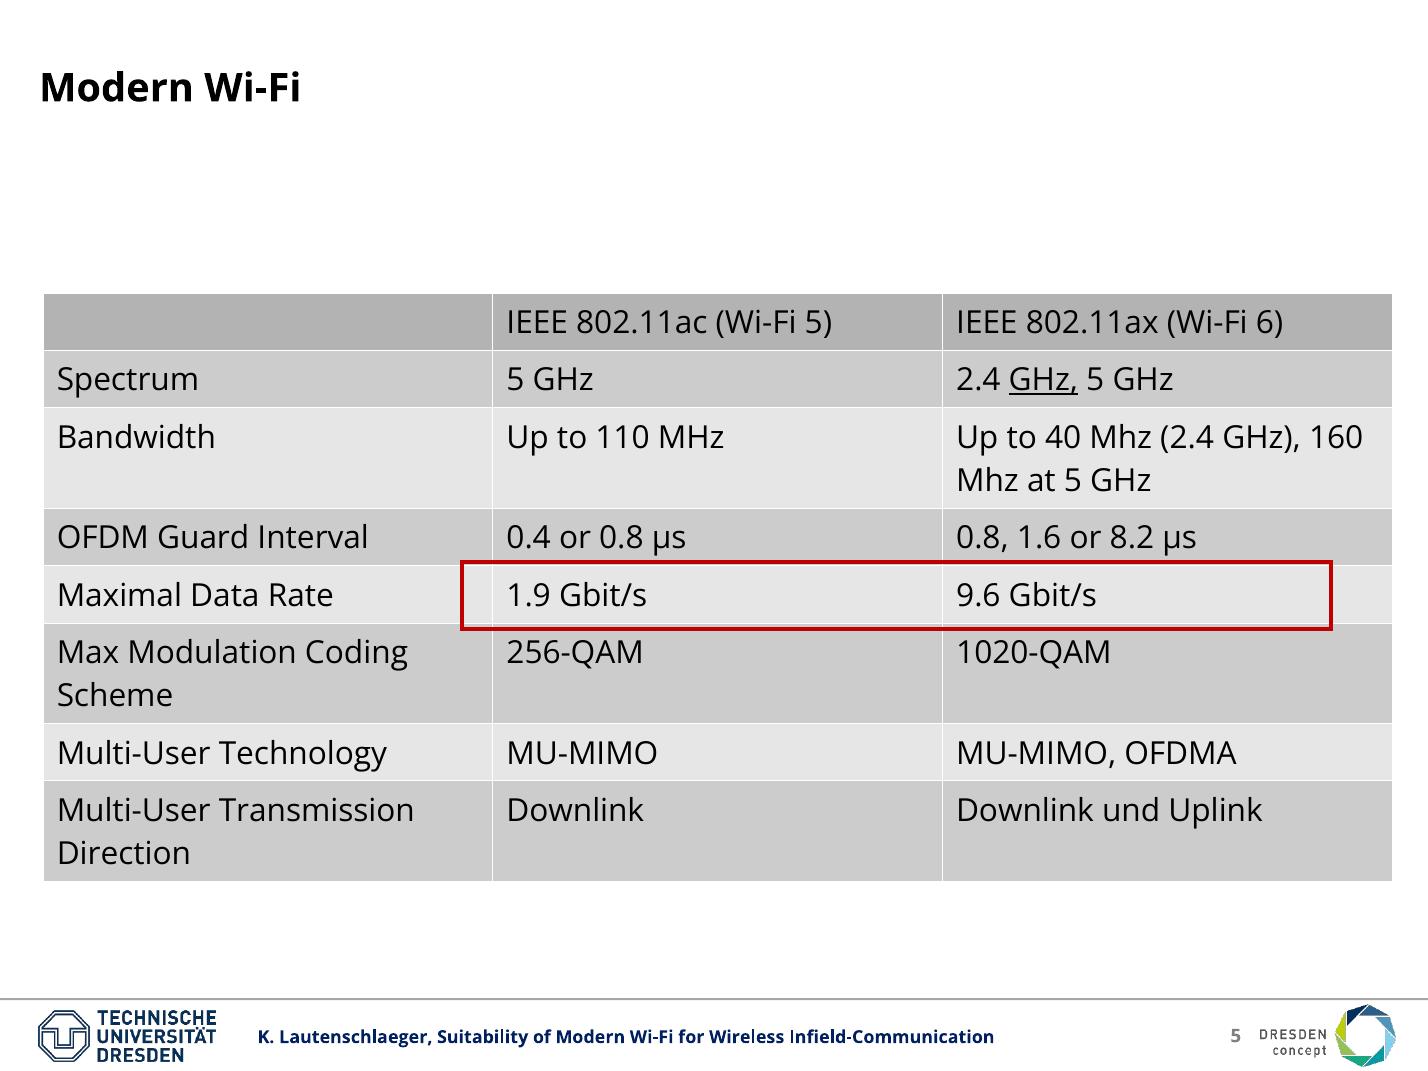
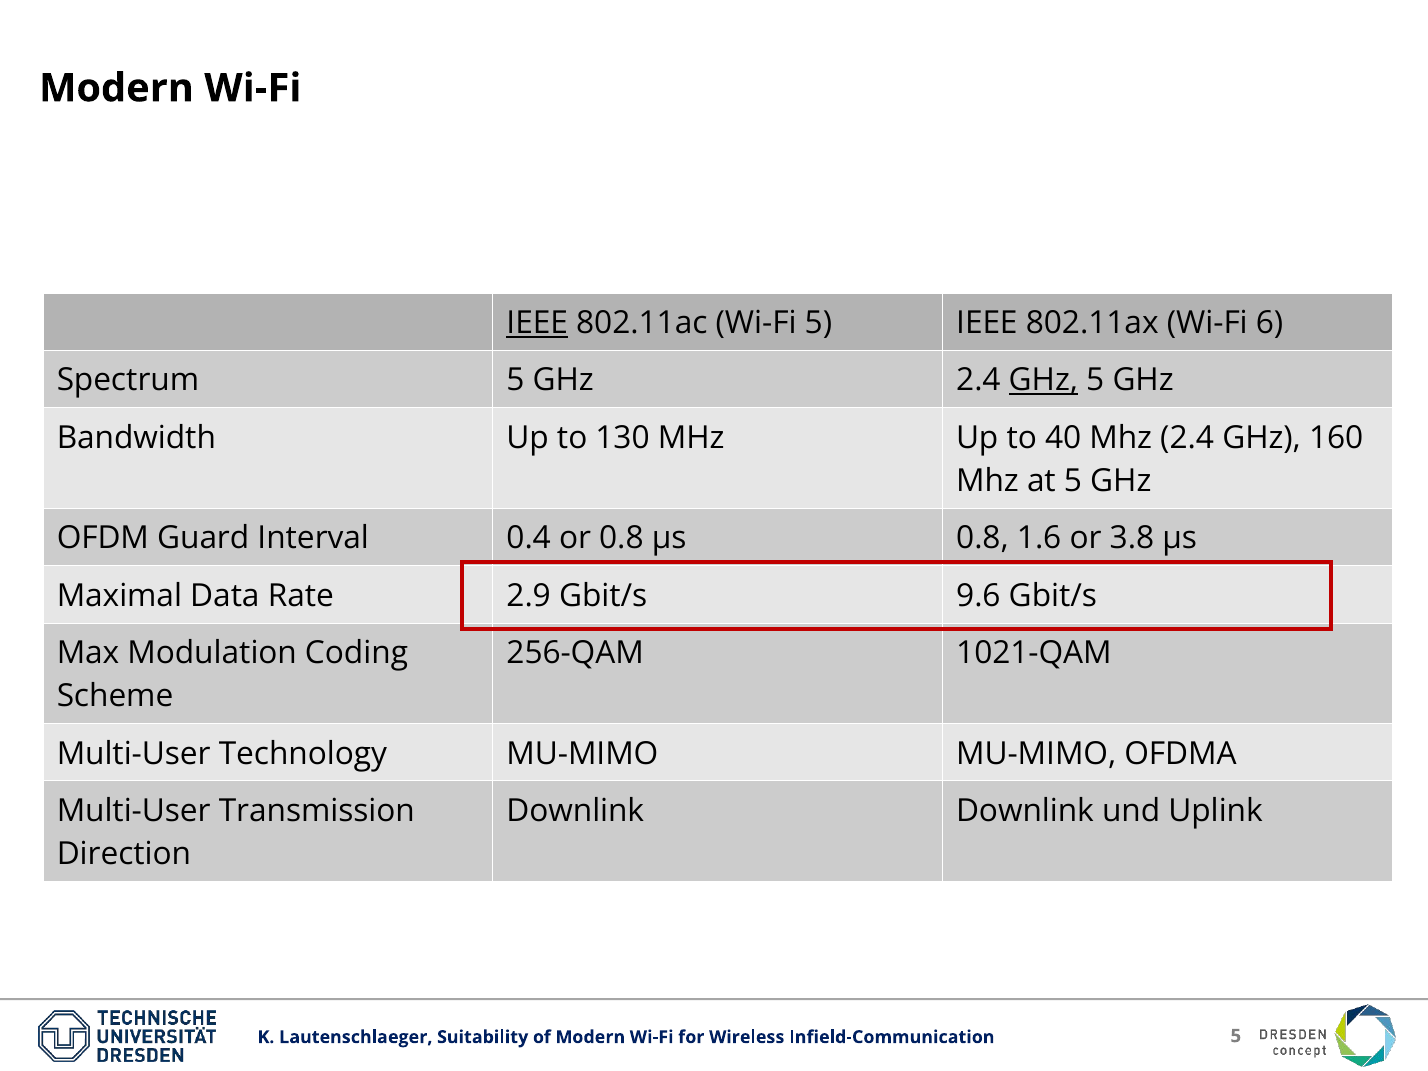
IEEE at (537, 323) underline: none -> present
110: 110 -> 130
8.2: 8.2 -> 3.8
1.9: 1.9 -> 2.9
1020-QAM: 1020-QAM -> 1021-QAM
